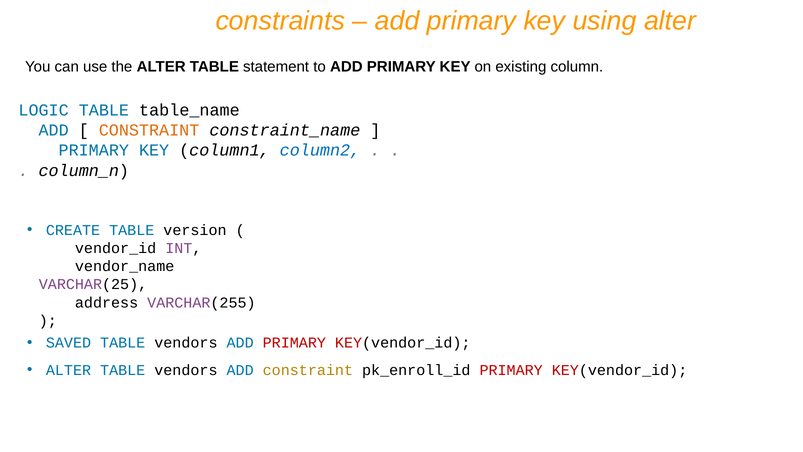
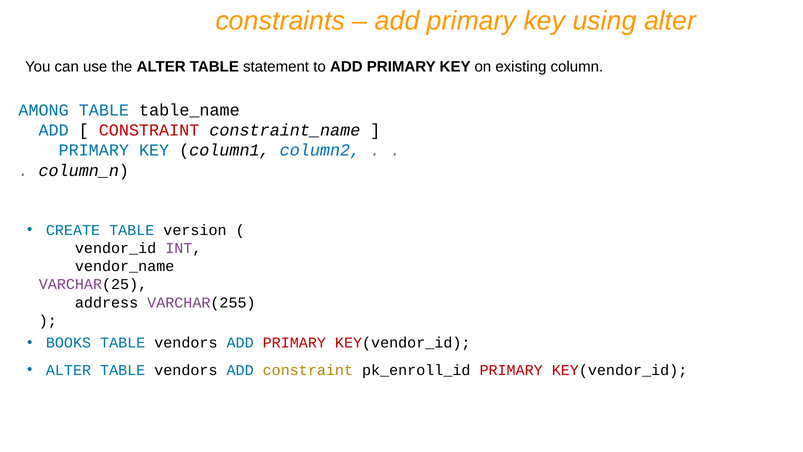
LOGIC: LOGIC -> AMONG
CONSTRAINT at (149, 130) colour: orange -> red
SAVED: SAVED -> BOOKS
